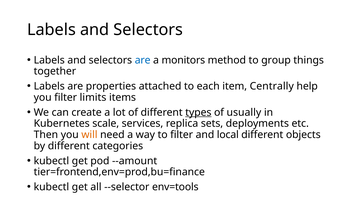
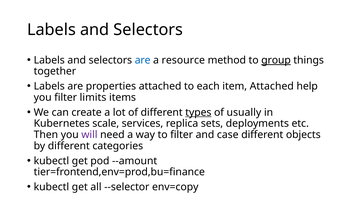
monitors: monitors -> resource
group underline: none -> present
item Centrally: Centrally -> Attached
will colour: orange -> purple
local: local -> case
env=tools: env=tools -> env=copy
